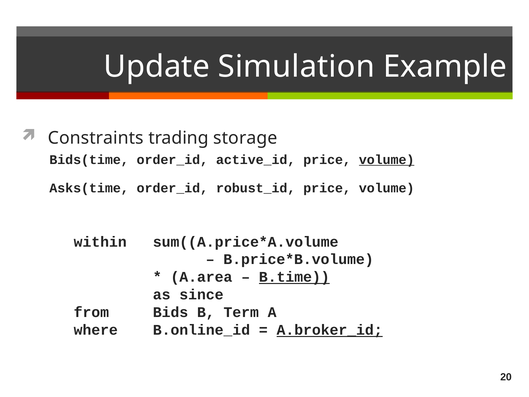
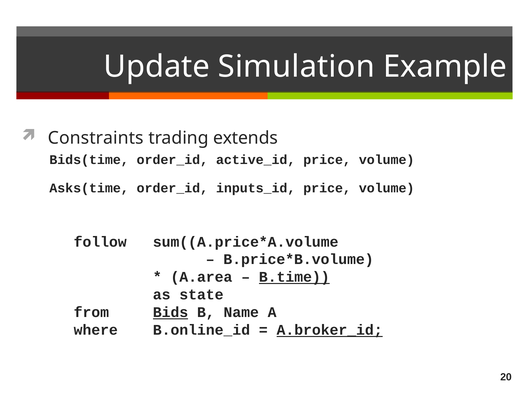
storage: storage -> extends
volume at (387, 160) underline: present -> none
robust_id: robust_id -> inputs_id
within: within -> follow
since: since -> state
Bids underline: none -> present
Term: Term -> Name
